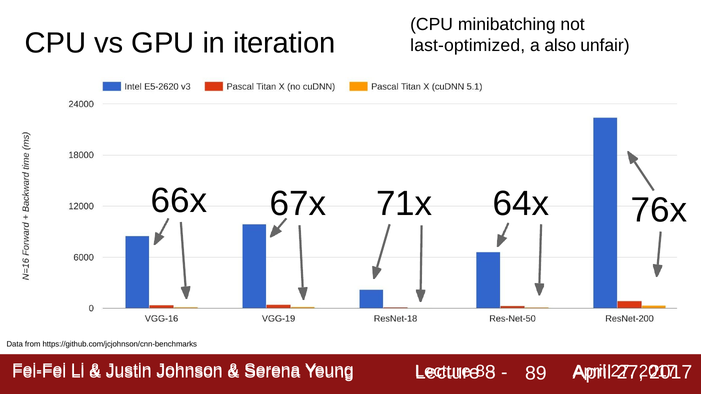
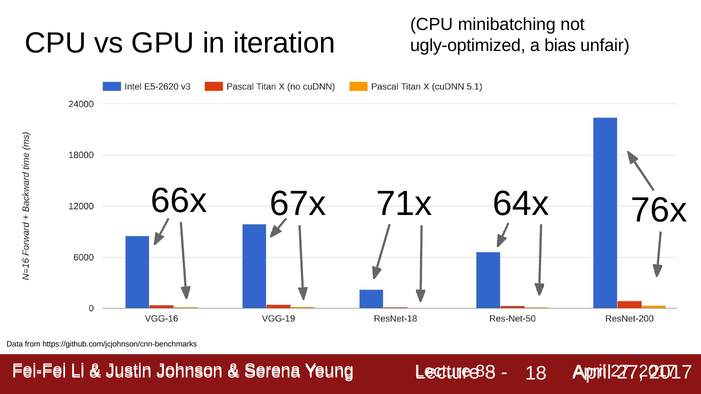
last-optimized: last-optimized -> ugly-optimized
also: also -> bias
89: 89 -> 18
